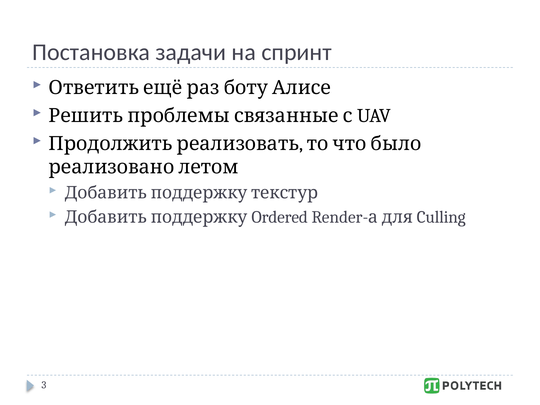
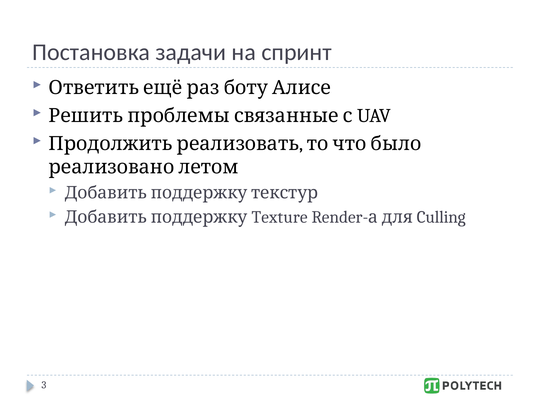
Ordered: Ordered -> Texture
